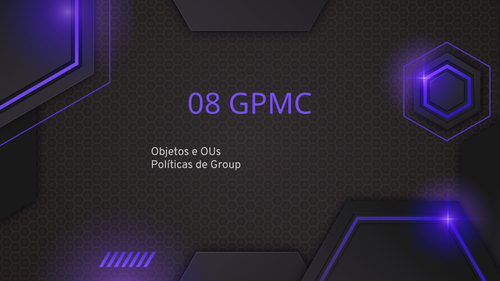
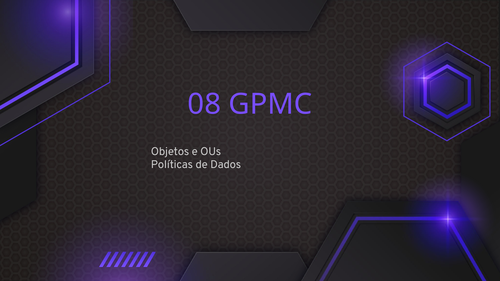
Group: Group -> Dados
